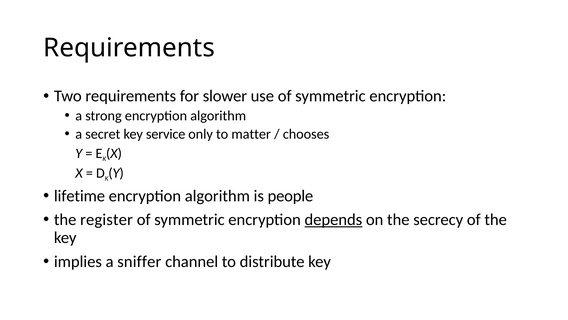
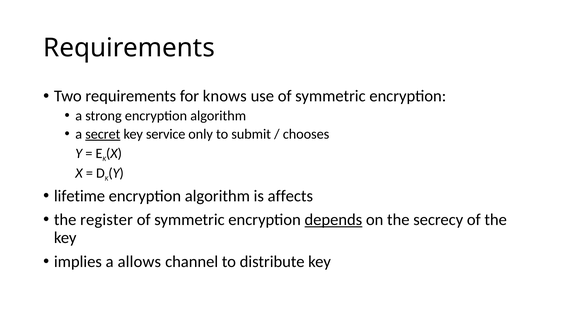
slower: slower -> knows
secret underline: none -> present
matter: matter -> submit
people: people -> affects
sniffer: sniffer -> allows
